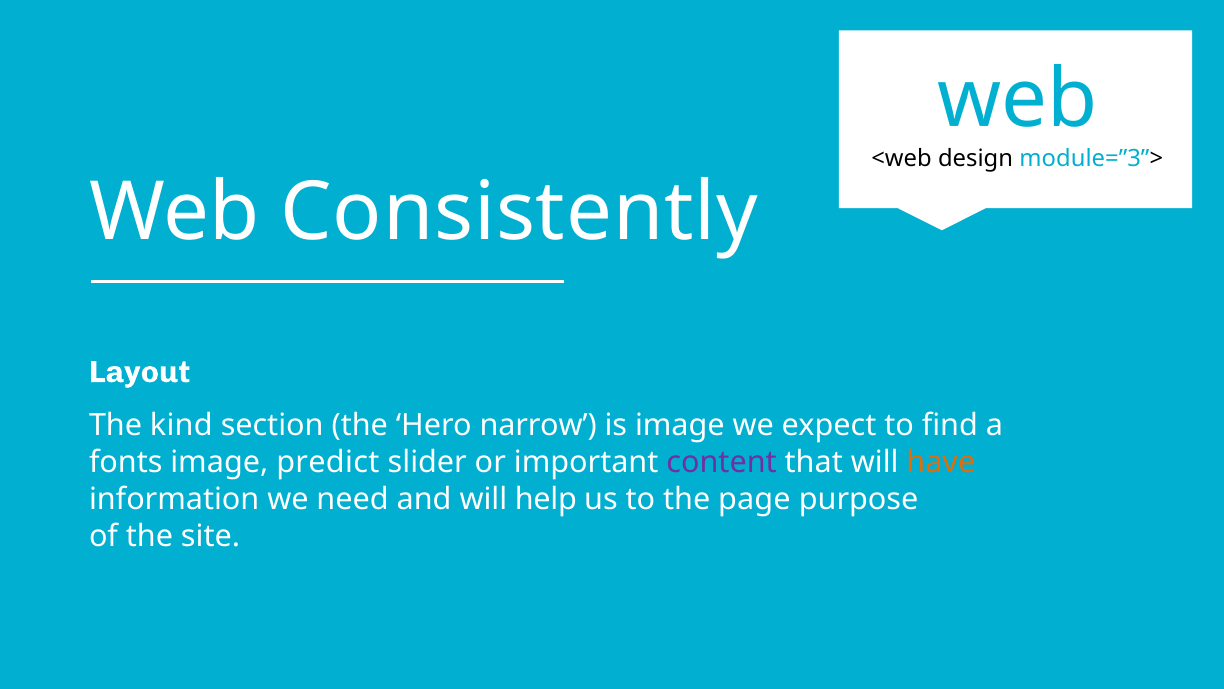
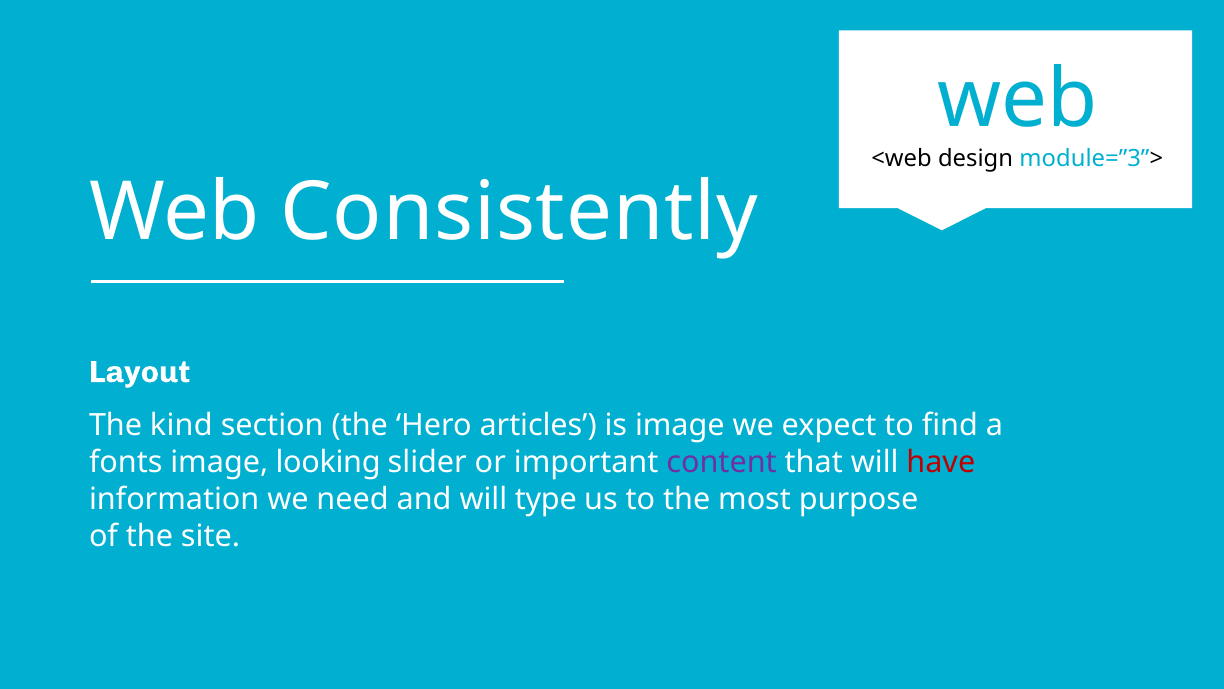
narrow: narrow -> articles
predict: predict -> looking
have colour: orange -> red
help: help -> type
page: page -> most
